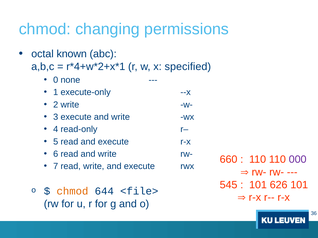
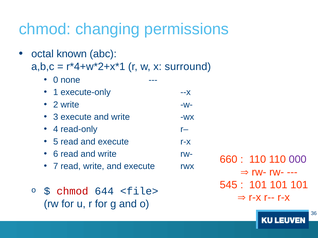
specified: specified -> surround
626 at (279, 185): 626 -> 101
chmod at (72, 192) colour: orange -> red
